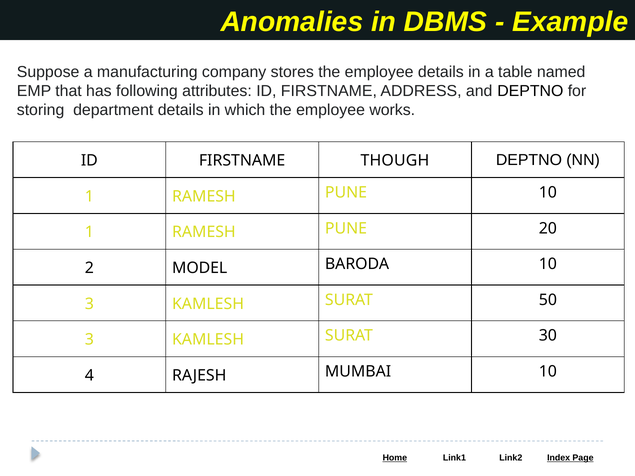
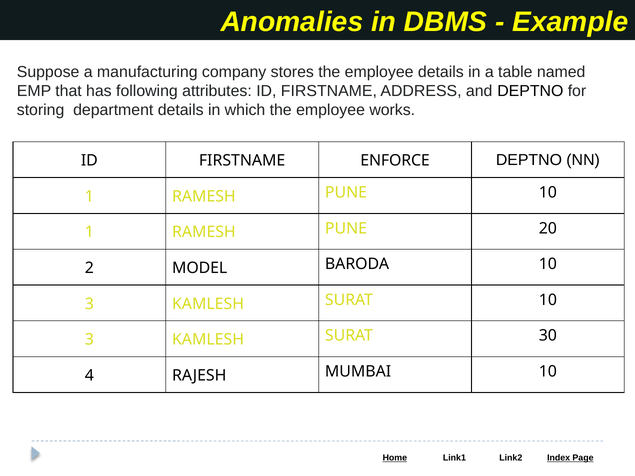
THOUGH: THOUGH -> ENFORCE
SURAT 50: 50 -> 10
